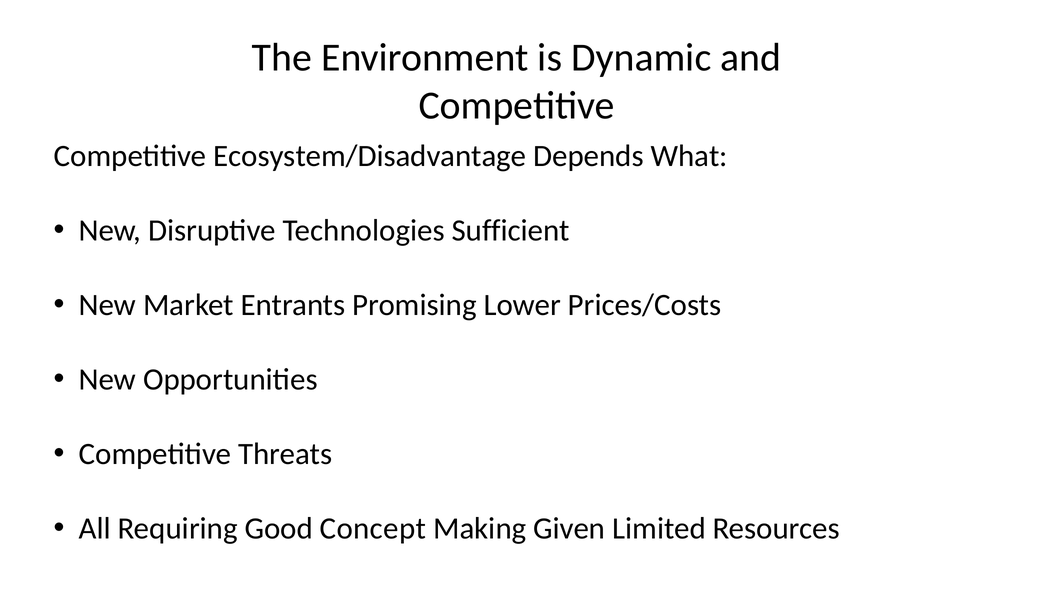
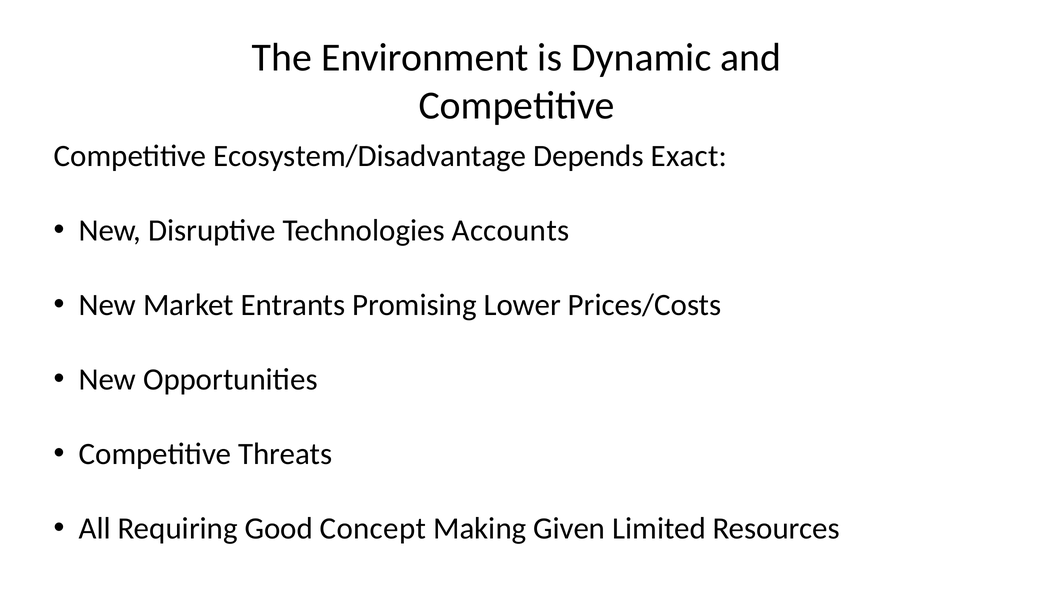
What: What -> Exact
Sufficient: Sufficient -> Accounts
